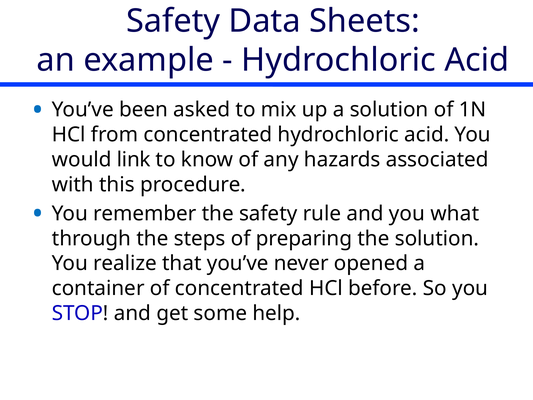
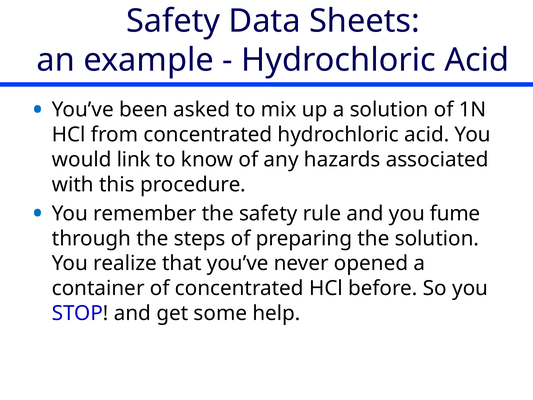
what: what -> fume
